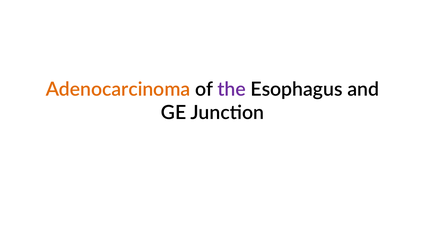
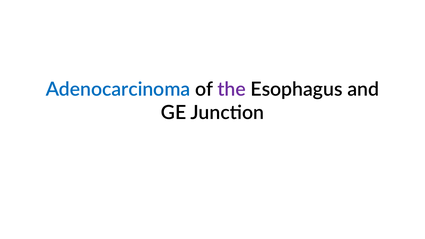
Adenocarcinoma colour: orange -> blue
